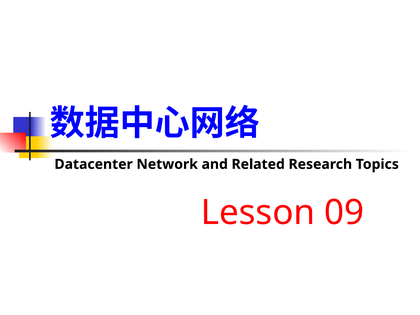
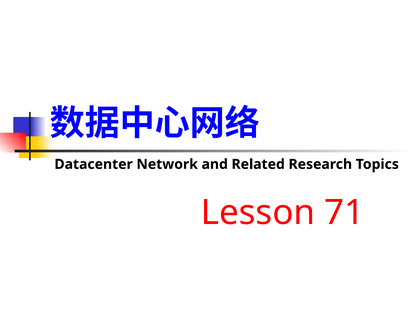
09: 09 -> 71
